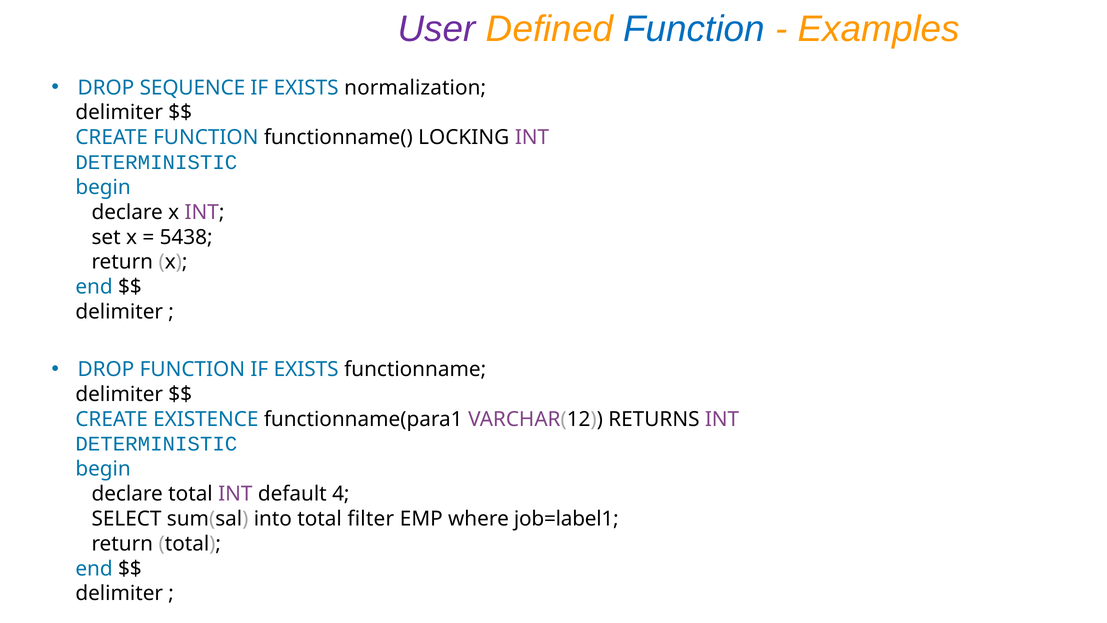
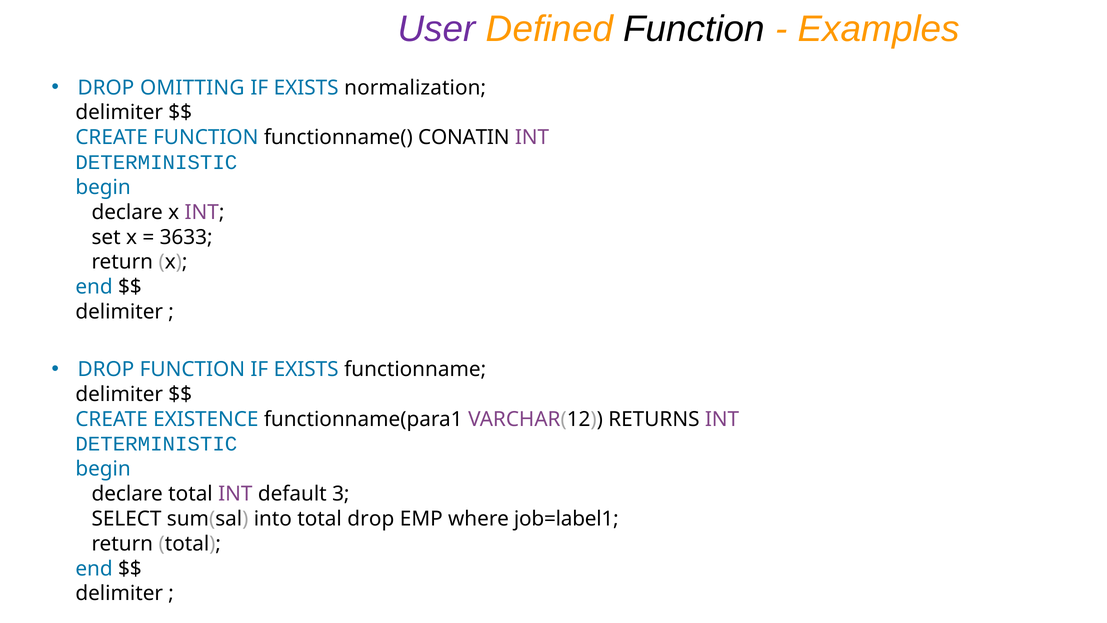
Function at (694, 29) colour: blue -> black
SEQUENCE: SEQUENCE -> OMITTING
LOCKING: LOCKING -> CONATIN
5438: 5438 -> 3633
4: 4 -> 3
total filter: filter -> drop
